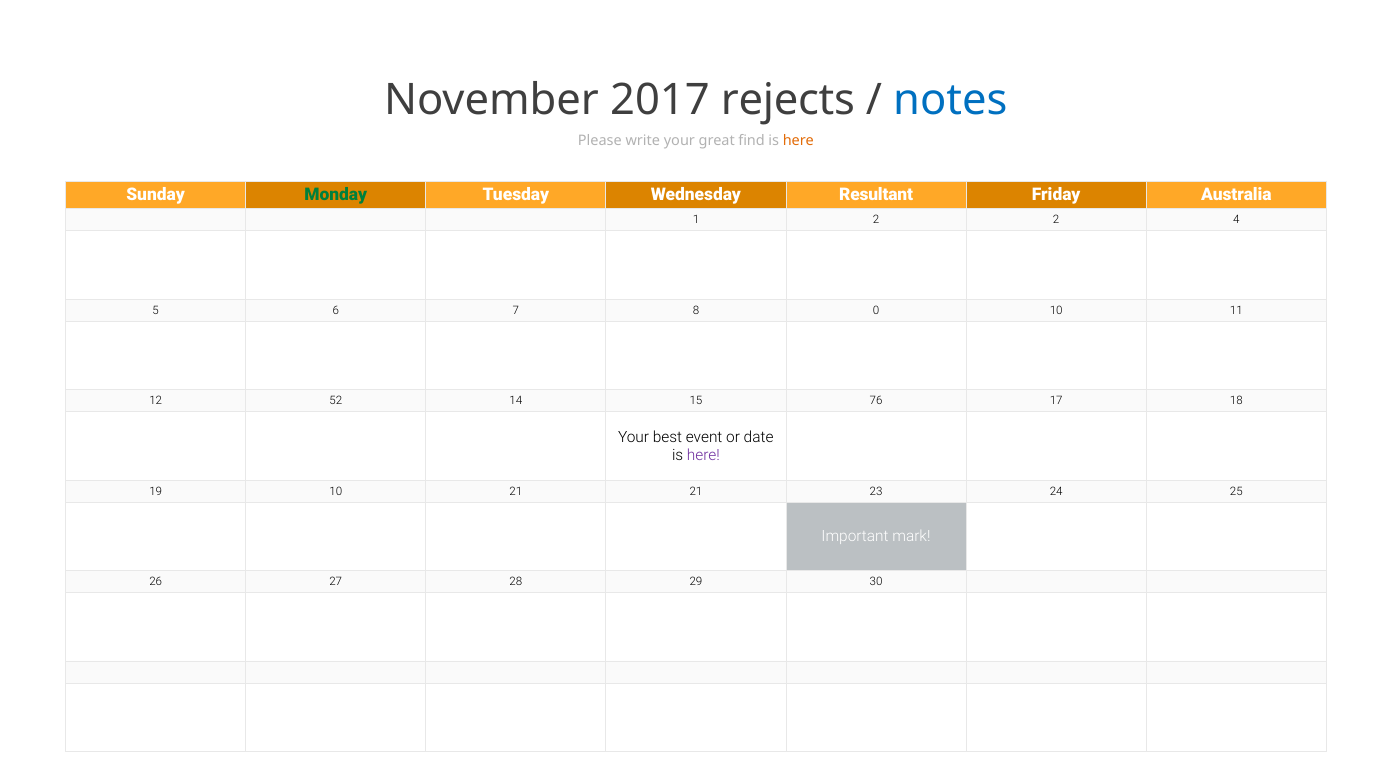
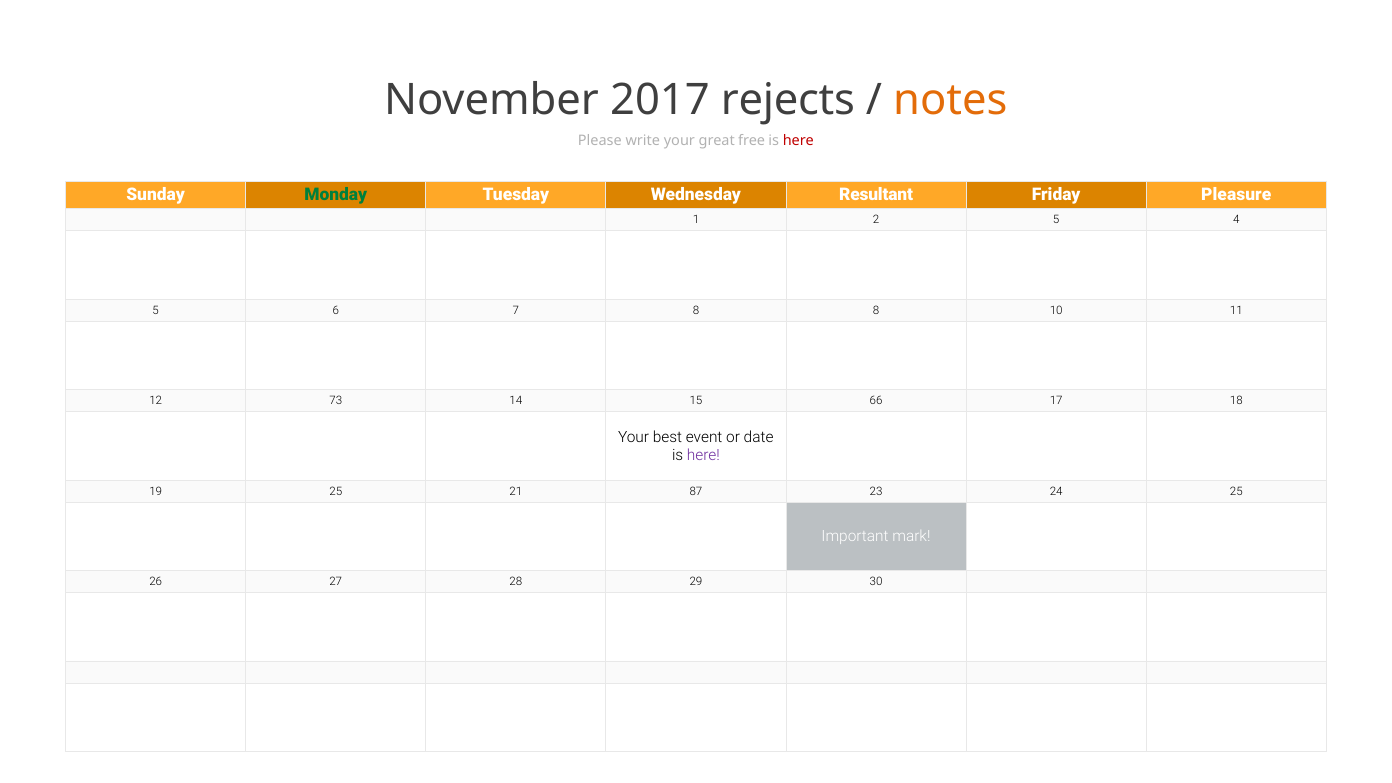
notes colour: blue -> orange
find: find -> free
here at (798, 141) colour: orange -> red
Australia: Australia -> Pleasure
2 2: 2 -> 5
8 0: 0 -> 8
52: 52 -> 73
76: 76 -> 66
19 10: 10 -> 25
21 21: 21 -> 87
